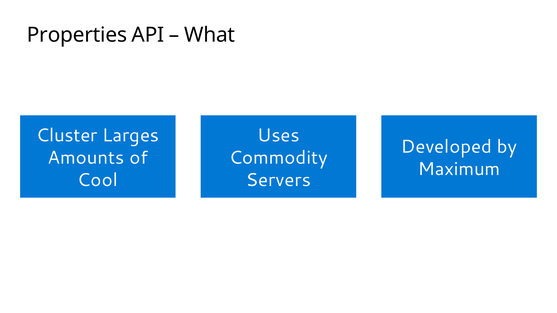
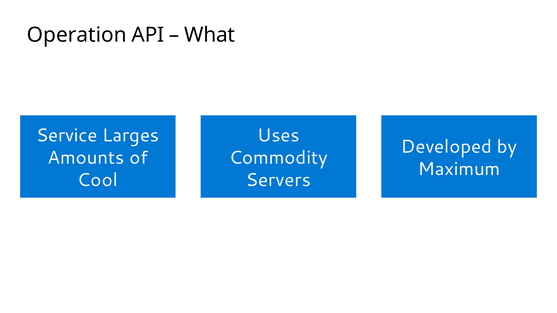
Properties: Properties -> Operation
Cluster: Cluster -> Service
